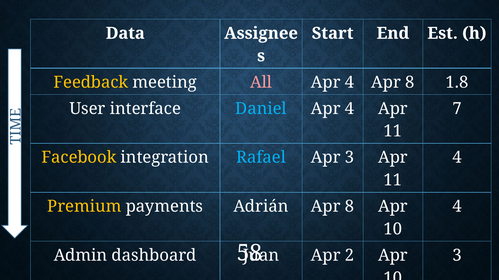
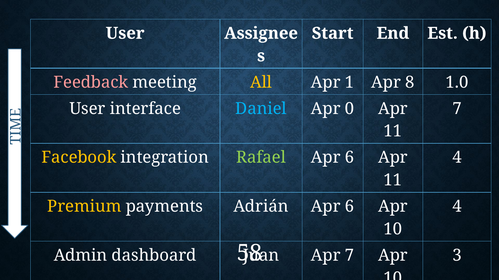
Data at (125, 33): Data -> User
Feedback colour: yellow -> pink
All colour: pink -> yellow
4 at (350, 82): 4 -> 1
1.8: 1.8 -> 1.0
4 at (350, 109): 4 -> 0
Rafael colour: light blue -> light green
3 at (350, 158): 3 -> 6
Adrián Apr 8: 8 -> 6
Apr 2: 2 -> 7
